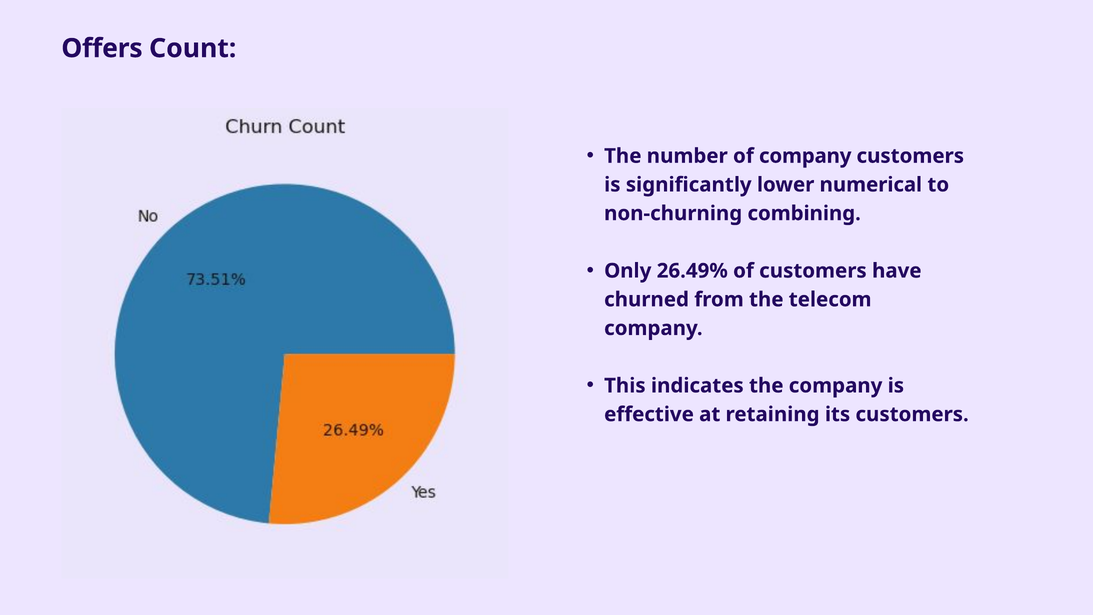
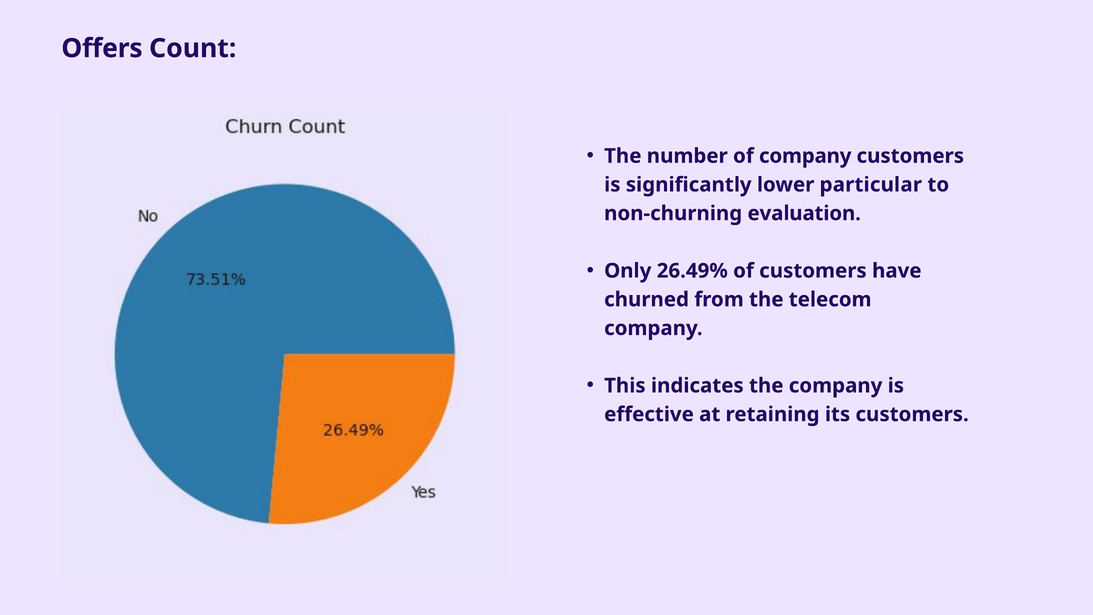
numerical: numerical -> particular
combining: combining -> evaluation
